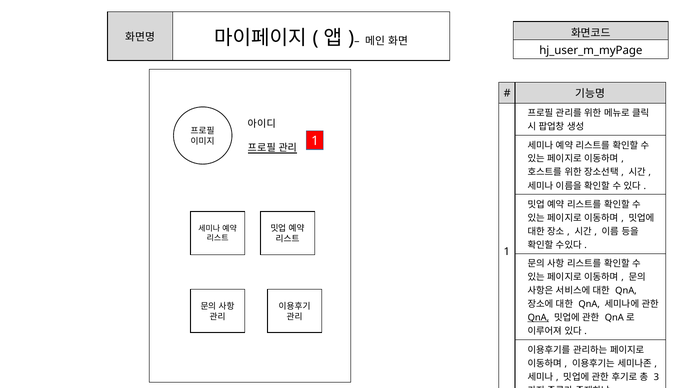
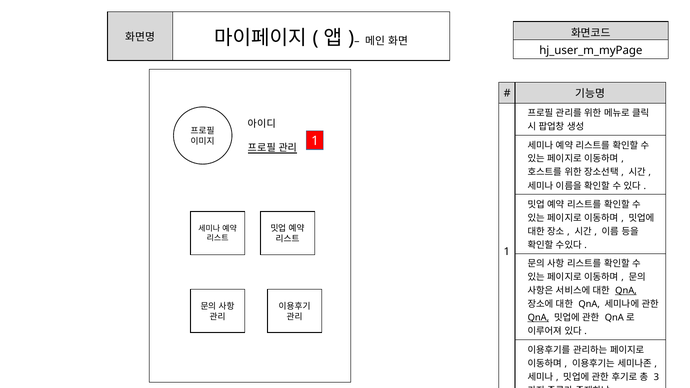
QnA at (626, 291) underline: none -> present
